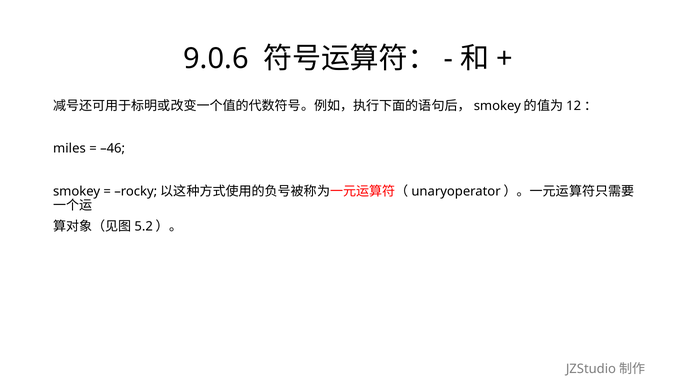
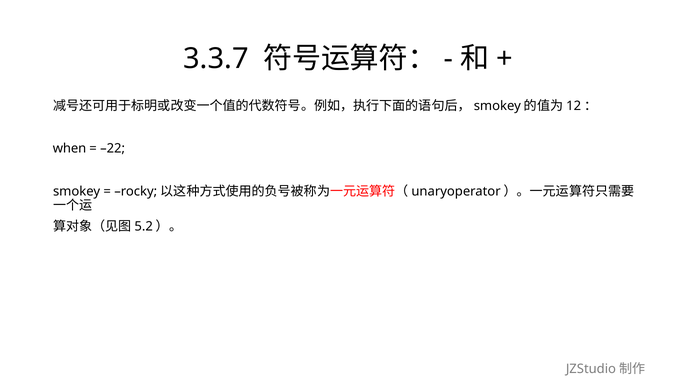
9.0.6: 9.0.6 -> 3.3.7
miles: miles -> when
–46: –46 -> –22
